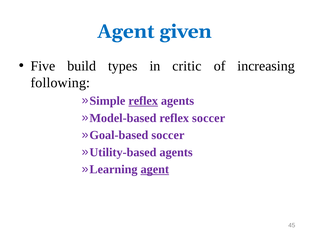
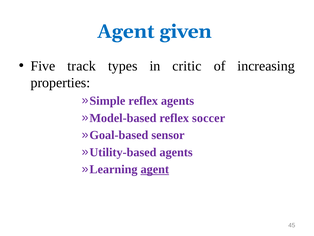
build: build -> track
following: following -> properties
reflex at (143, 101) underline: present -> none
soccer at (168, 135): soccer -> sensor
